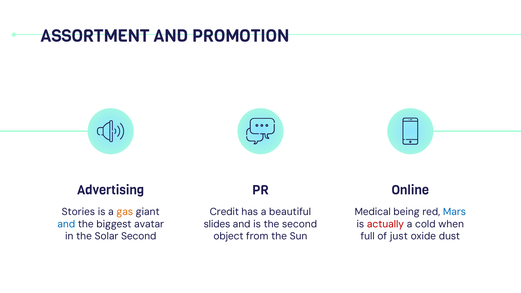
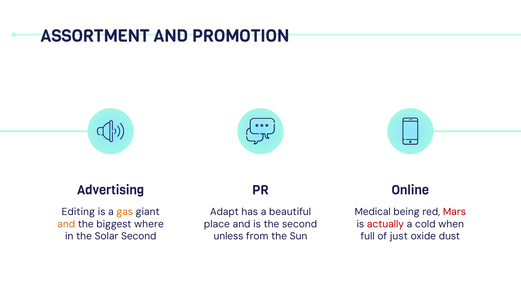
Stories: Stories -> Editing
Credit: Credit -> Adapt
Mars colour: blue -> red
and at (66, 224) colour: blue -> orange
avatar: avatar -> where
slides: slides -> place
object: object -> unless
